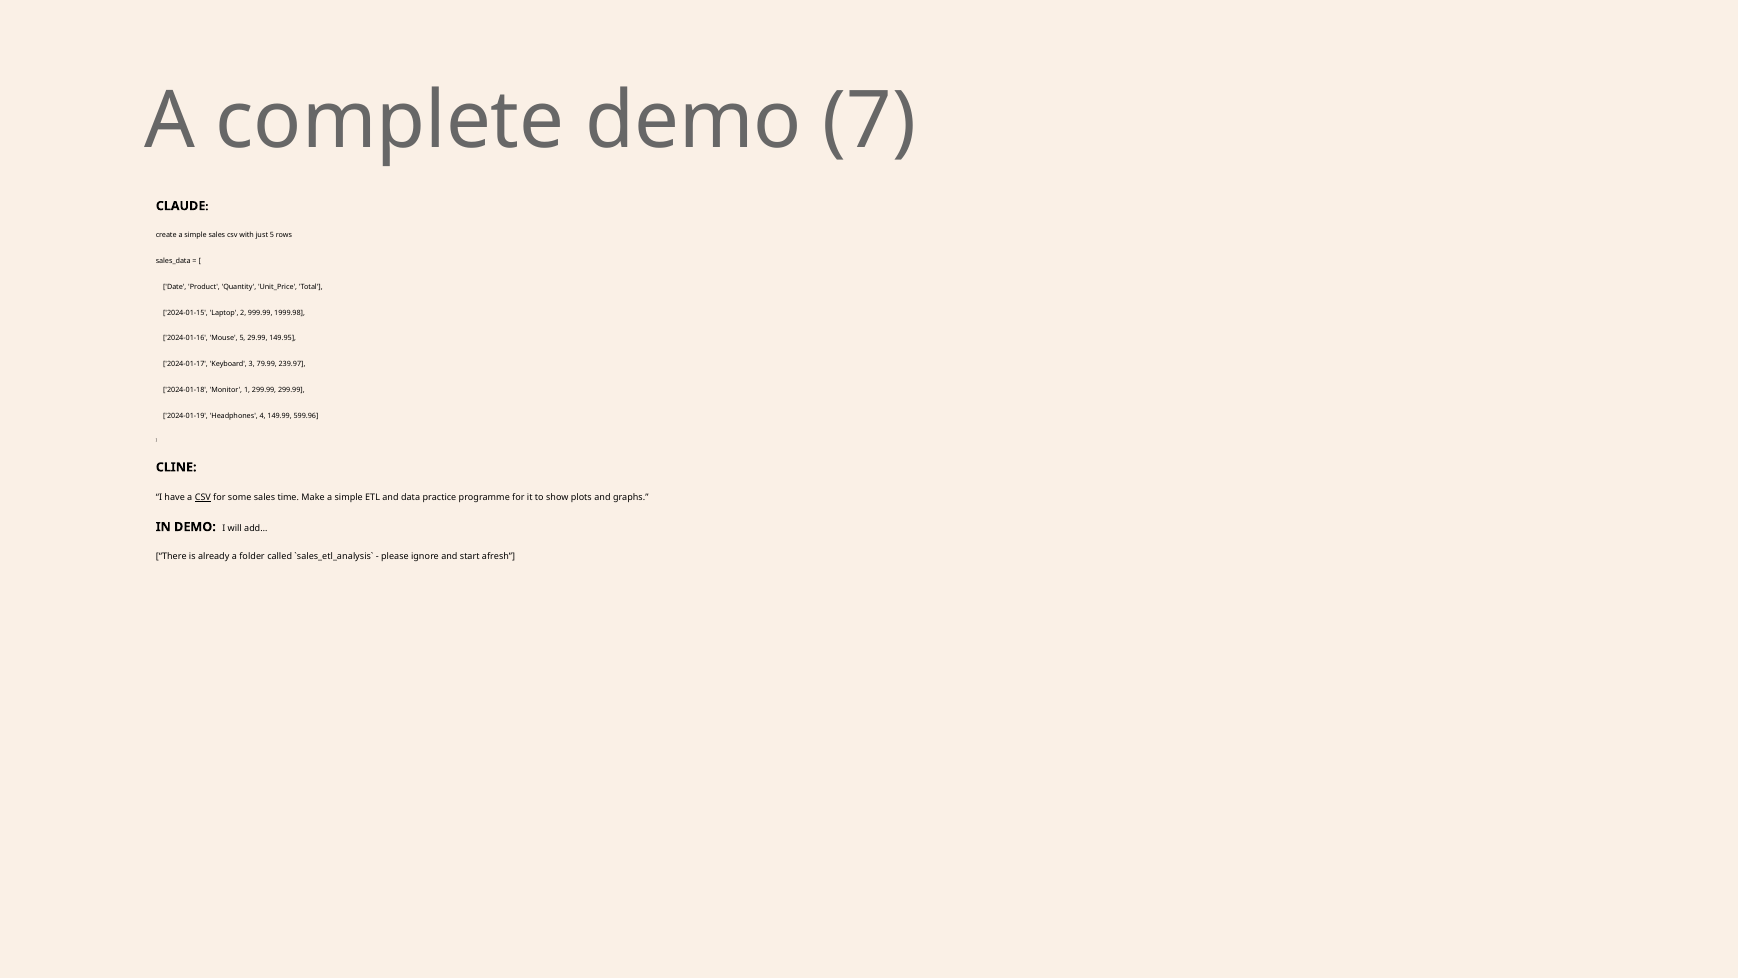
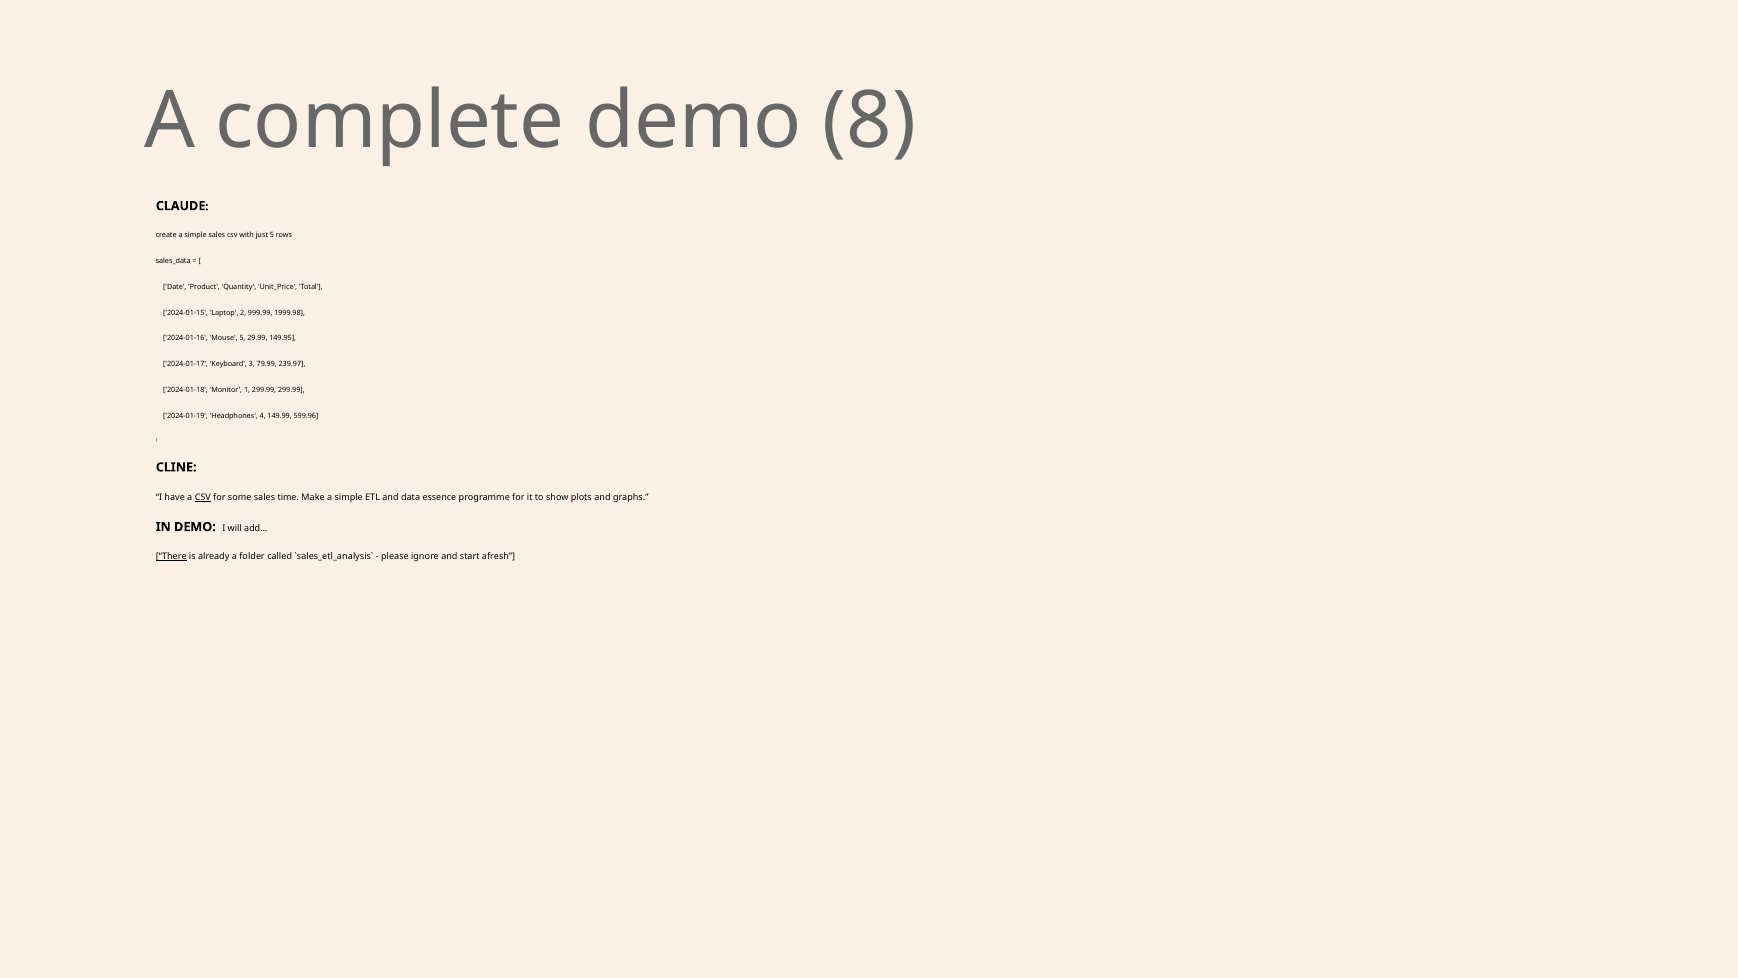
7: 7 -> 8
practice: practice -> essence
There underline: none -> present
